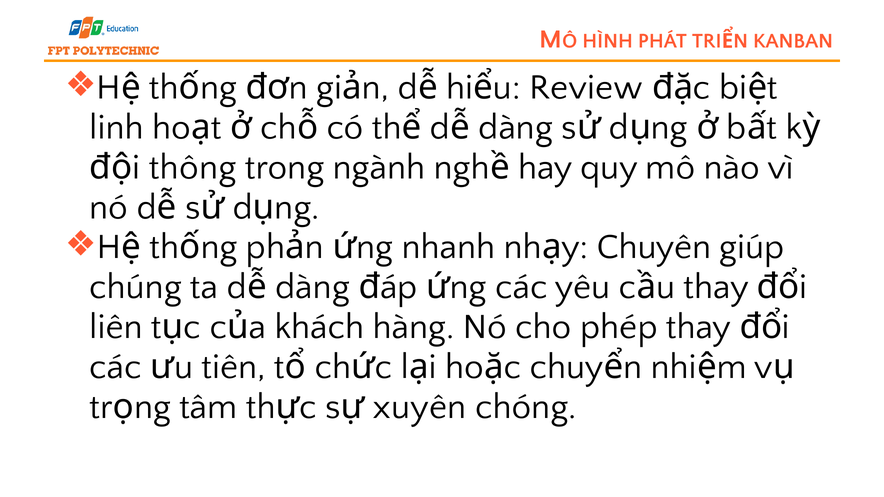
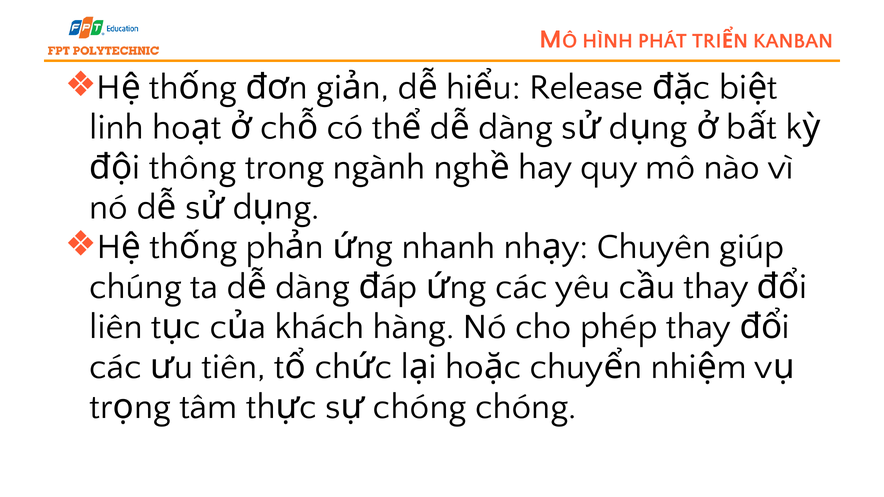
Review: Review -> Release
xuyên at (420, 407): xuyên -> chóng
